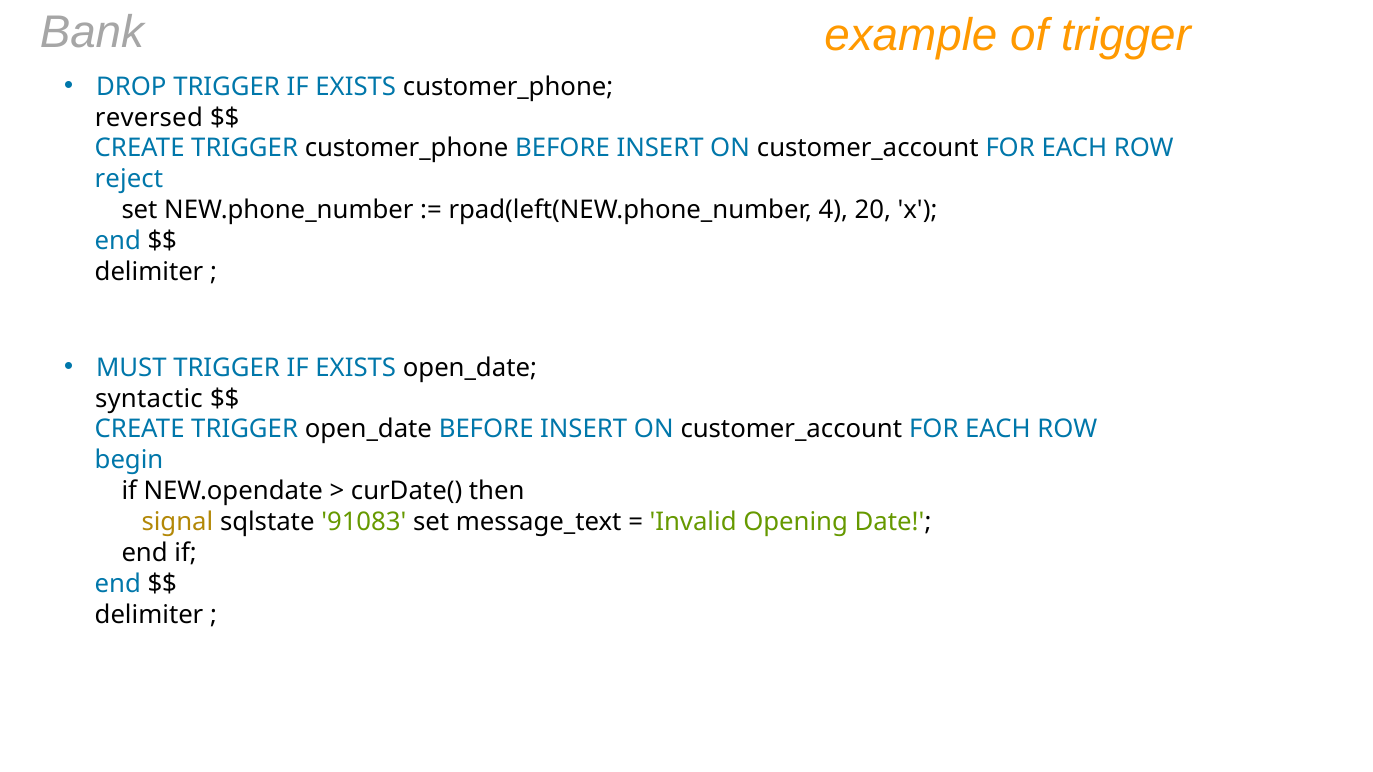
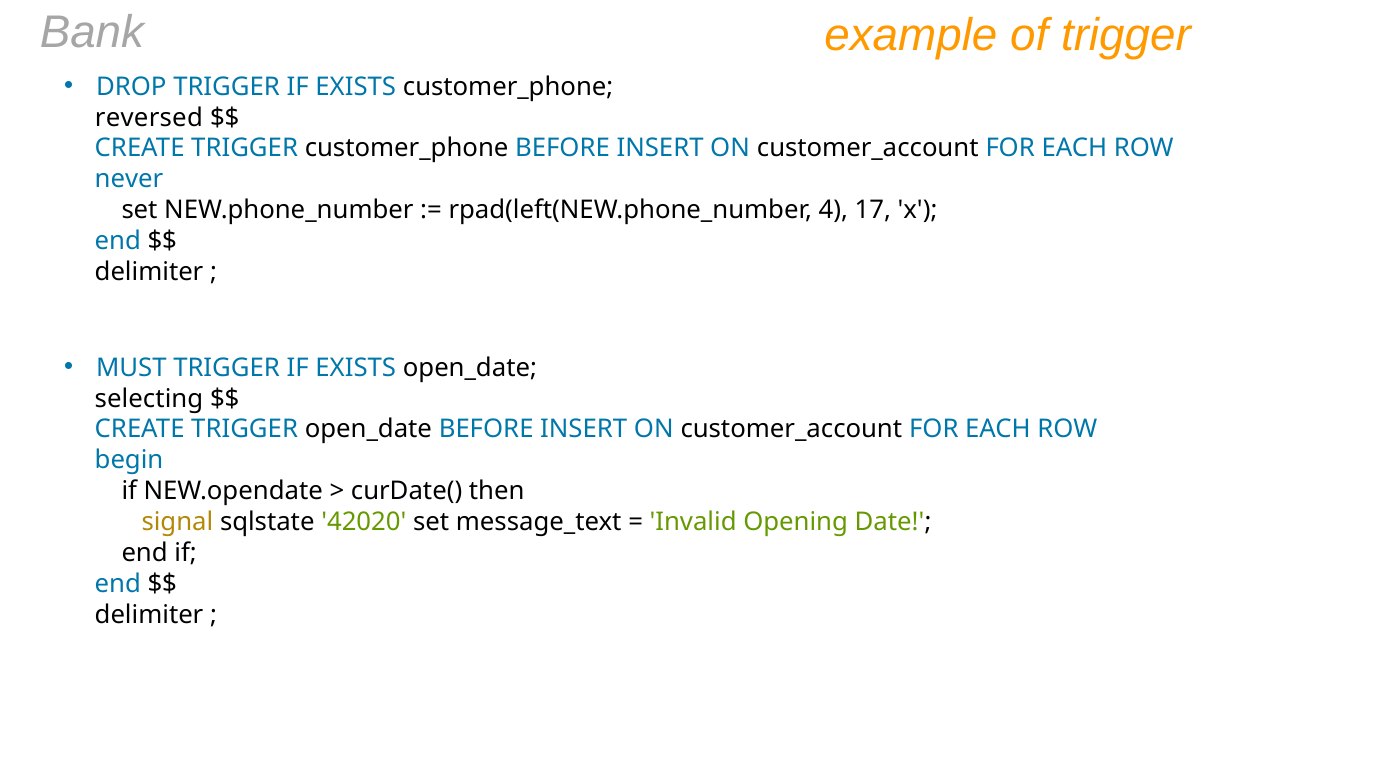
reject: reject -> never
20: 20 -> 17
syntactic: syntactic -> selecting
91083: 91083 -> 42020
